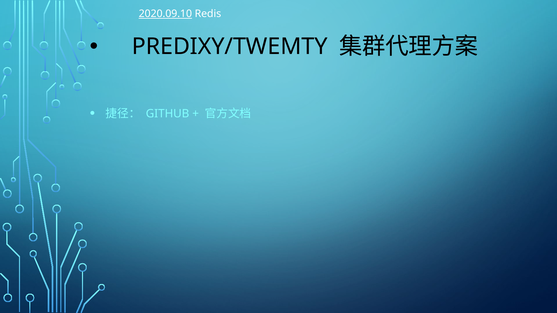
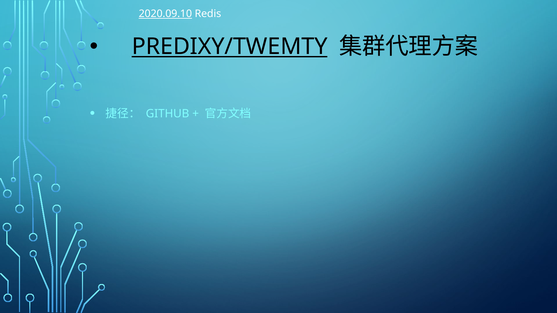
PREDIXY/TWEMTY underline: none -> present
